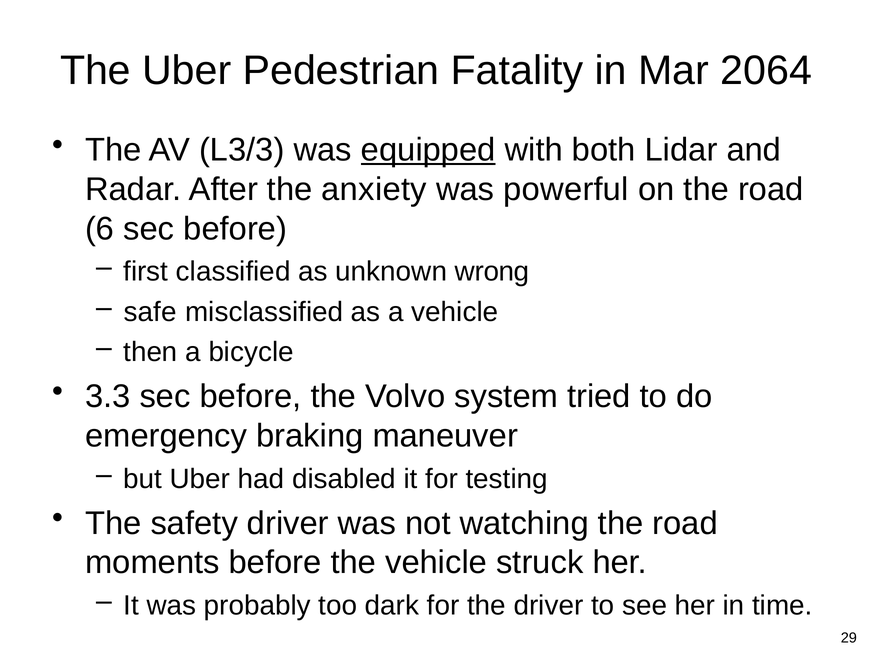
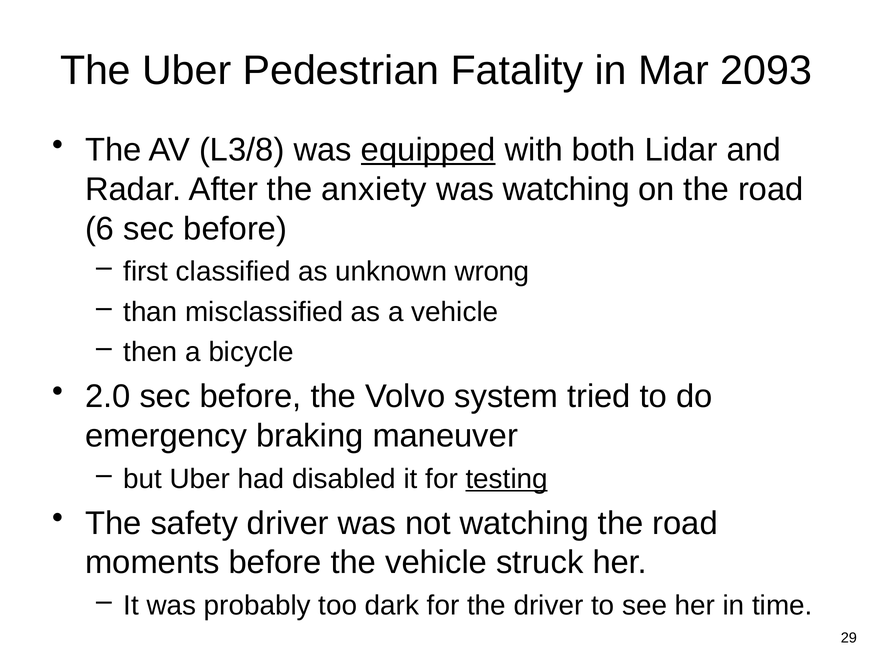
2064: 2064 -> 2093
L3/3: L3/3 -> L3/8
was powerful: powerful -> watching
safe: safe -> than
3.3: 3.3 -> 2.0
testing underline: none -> present
